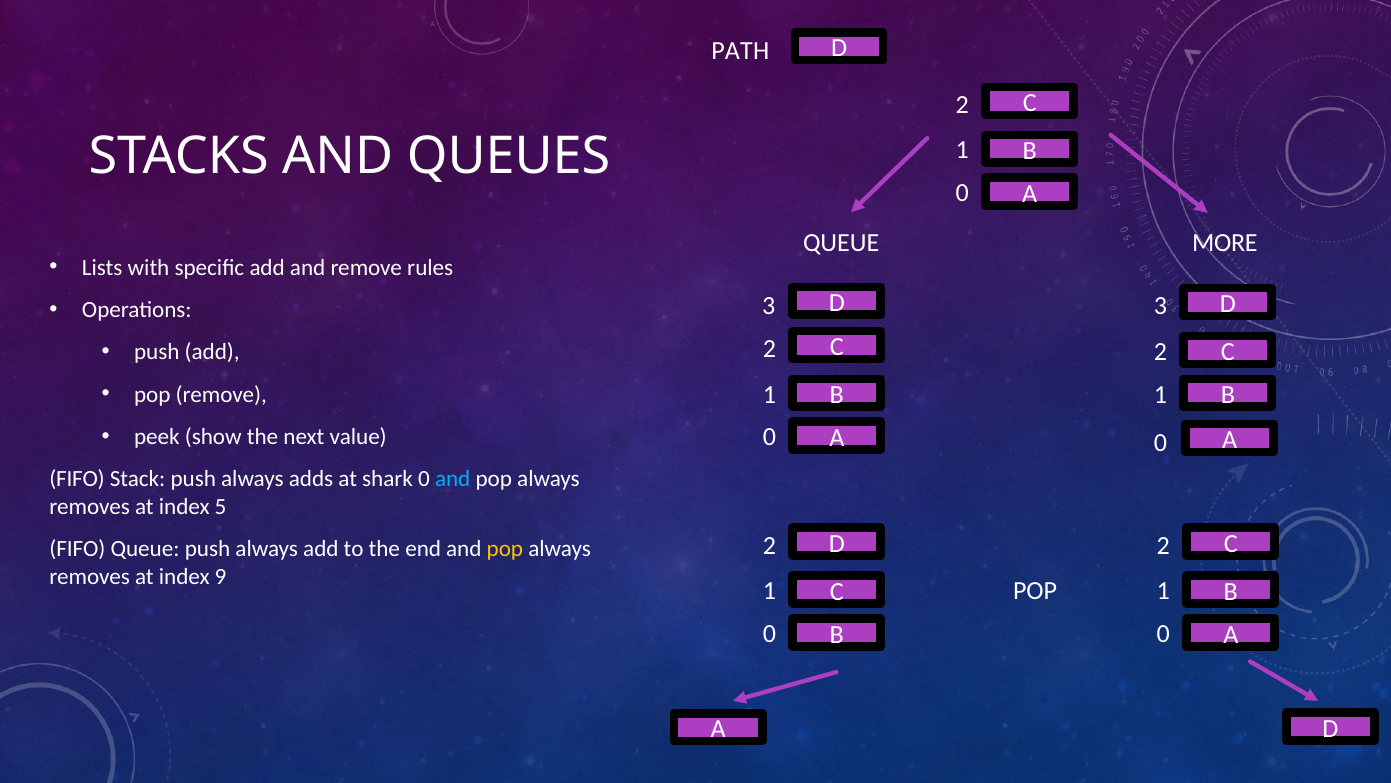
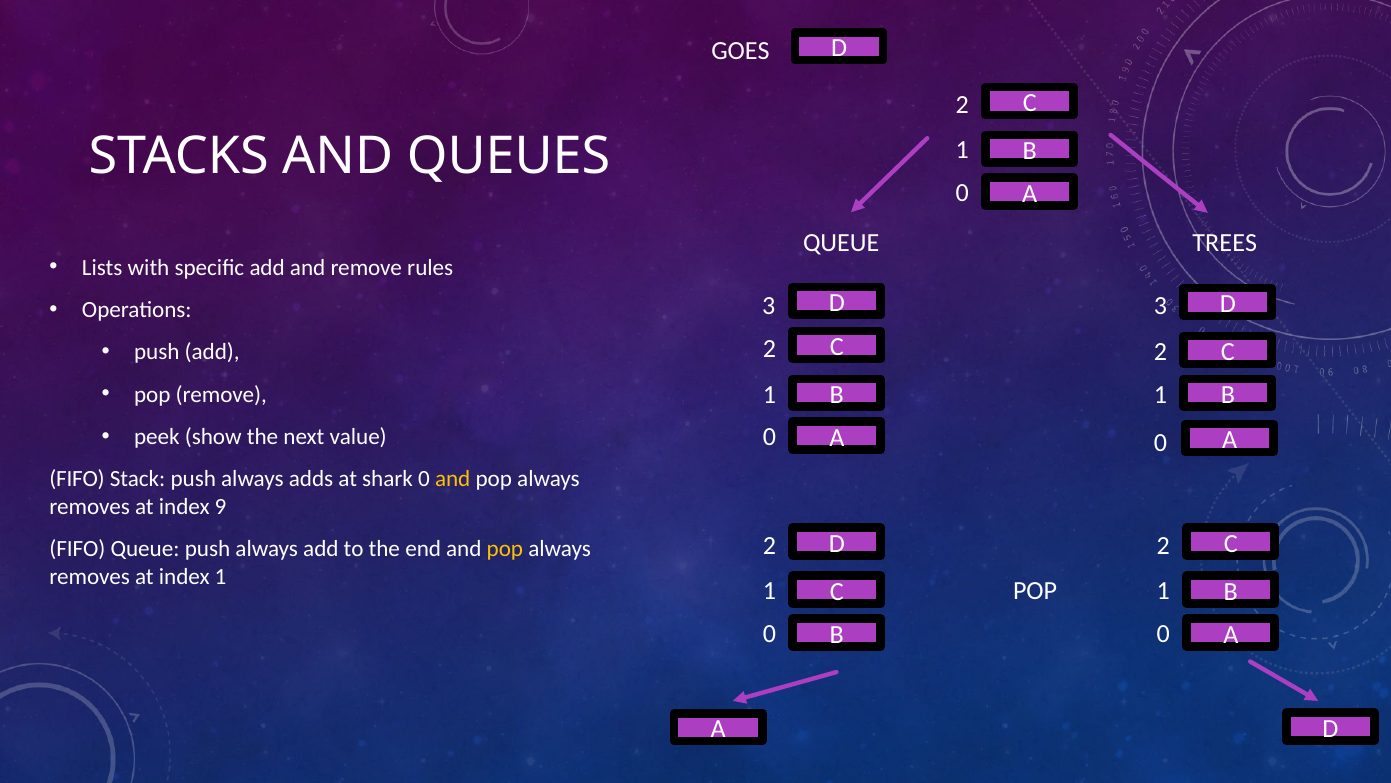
PATH: PATH -> GOES
MORE: MORE -> TREES
and at (453, 479) colour: light blue -> yellow
5: 5 -> 9
index 9: 9 -> 1
